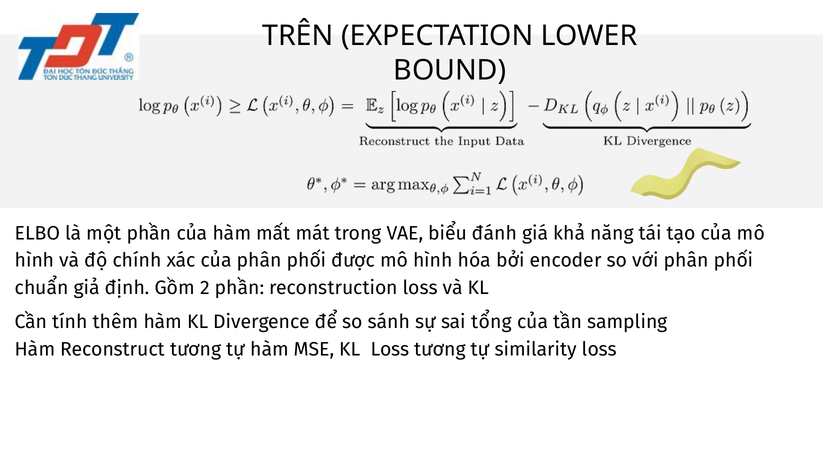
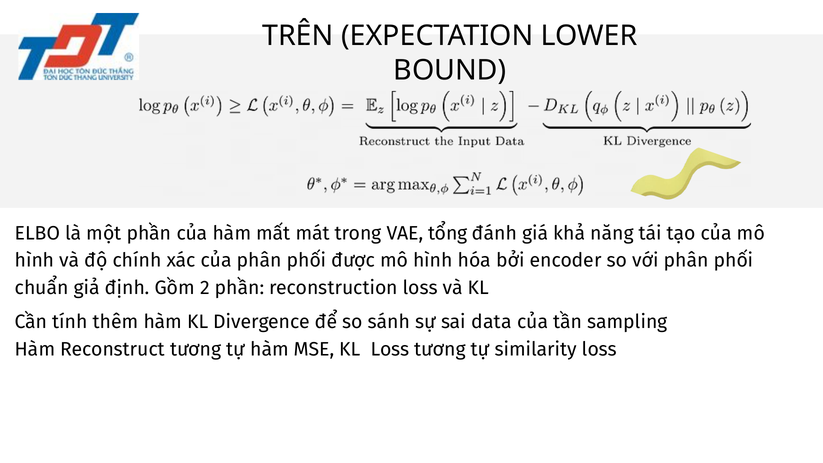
biểu: biểu -> tổng
tổng: tổng -> data
